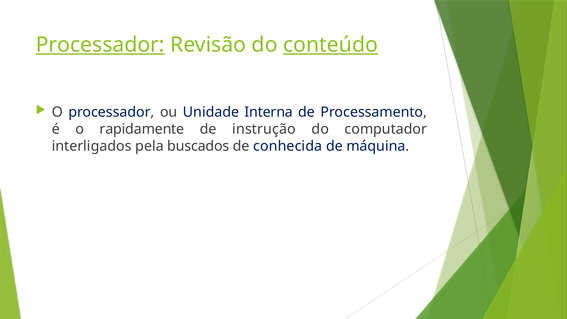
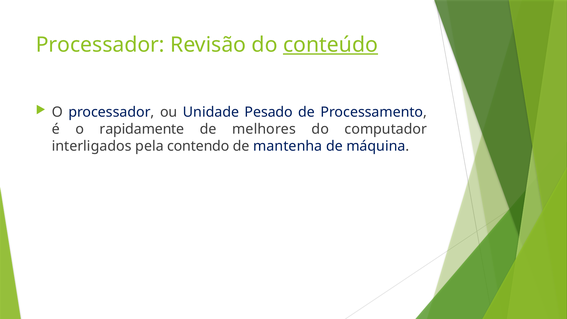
Processador at (100, 45) underline: present -> none
Interna: Interna -> Pesado
instrução: instrução -> melhores
buscados: buscados -> contendo
conhecida: conhecida -> mantenha
